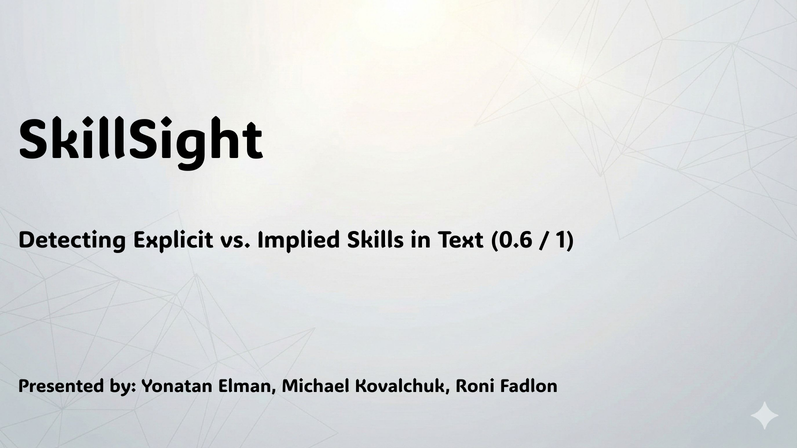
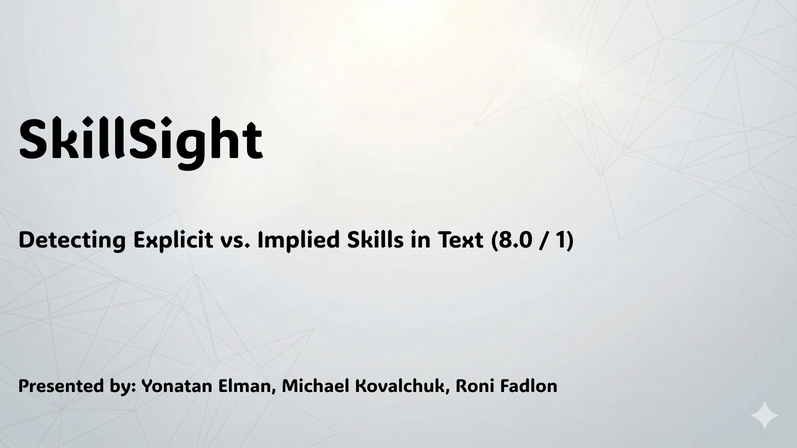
0.6: 0.6 -> 8.0
